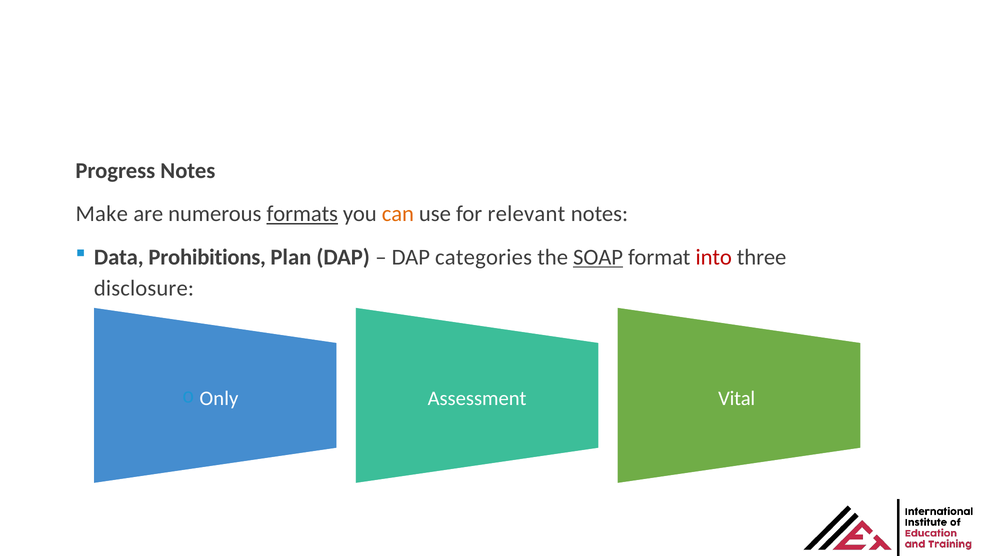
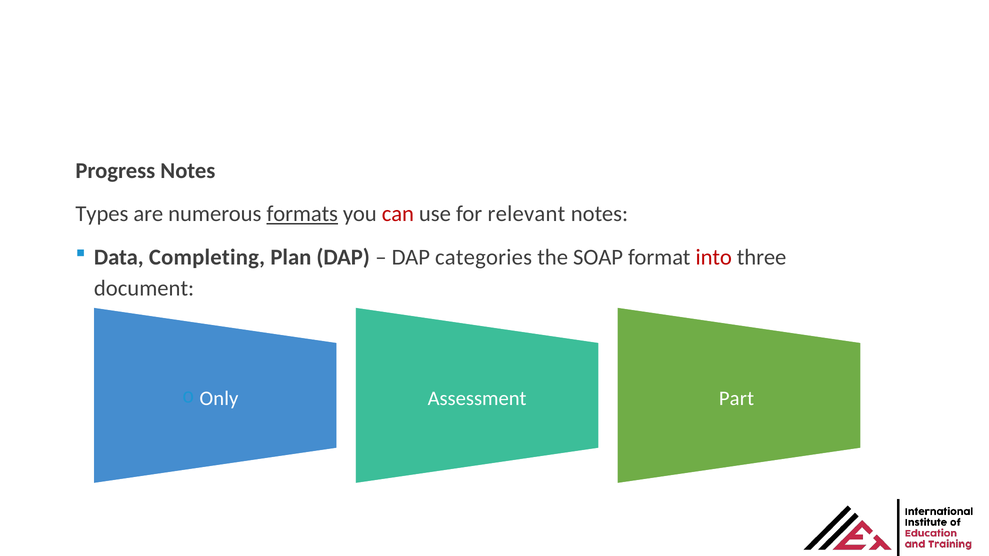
Make: Make -> Types
can colour: orange -> red
Prohibitions: Prohibitions -> Completing
SOAP underline: present -> none
disclosure: disclosure -> document
Vital: Vital -> Part
